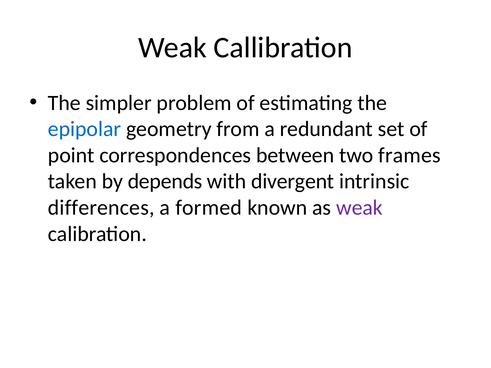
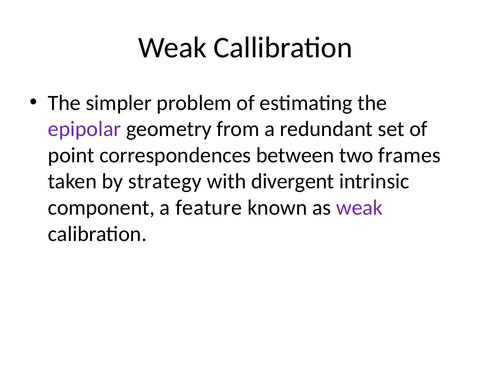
epipolar colour: blue -> purple
depends: depends -> strategy
differences: differences -> component
formed: formed -> feature
